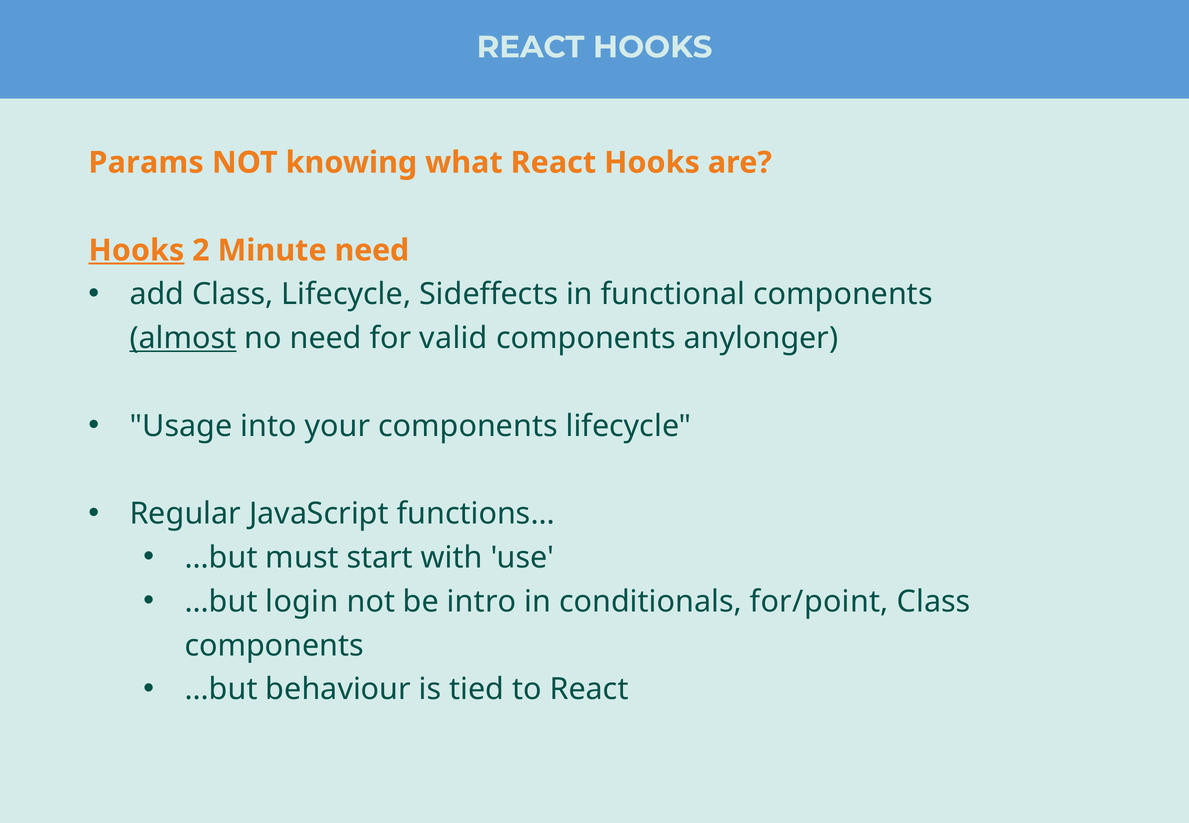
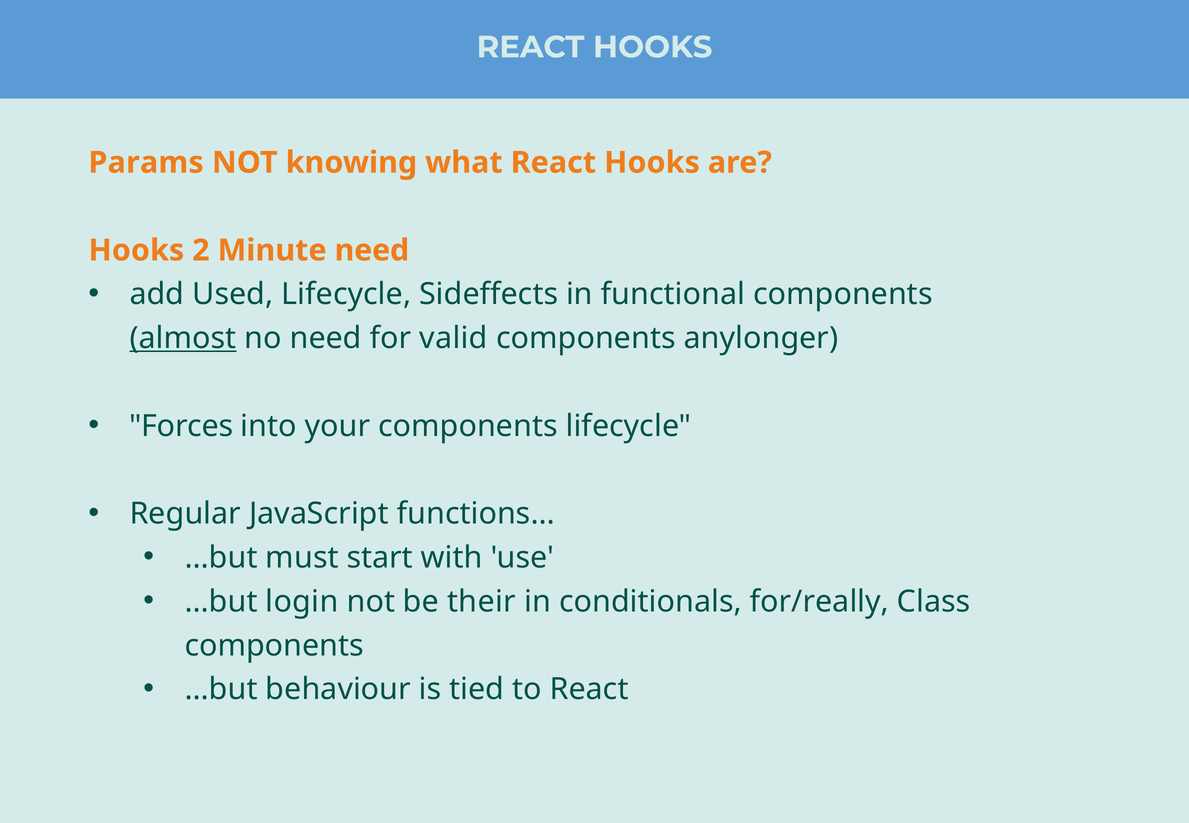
Hooks at (136, 250) underline: present -> none
add Class: Class -> Used
Usage: Usage -> Forces
intro: intro -> their
for/point: for/point -> for/really
